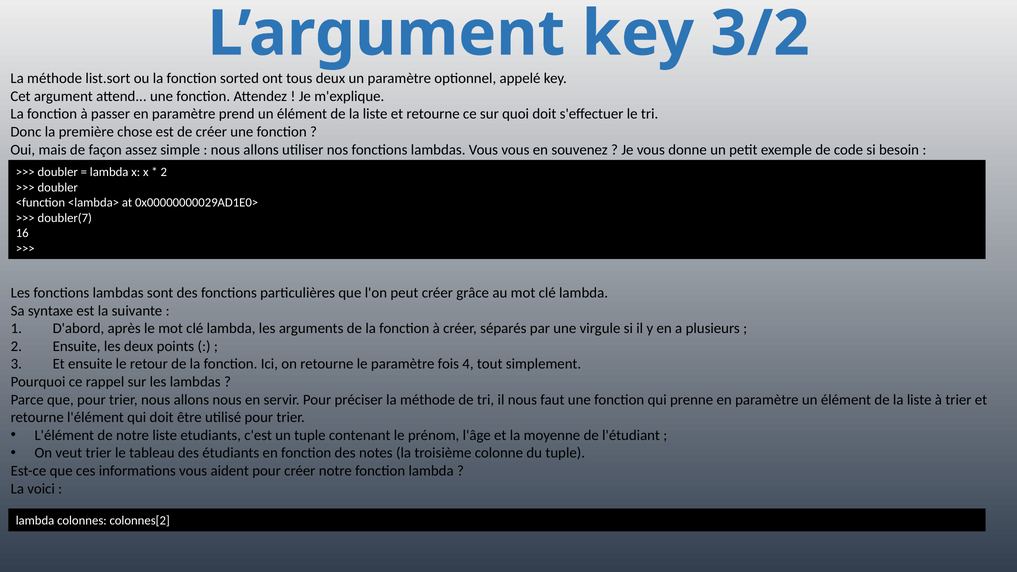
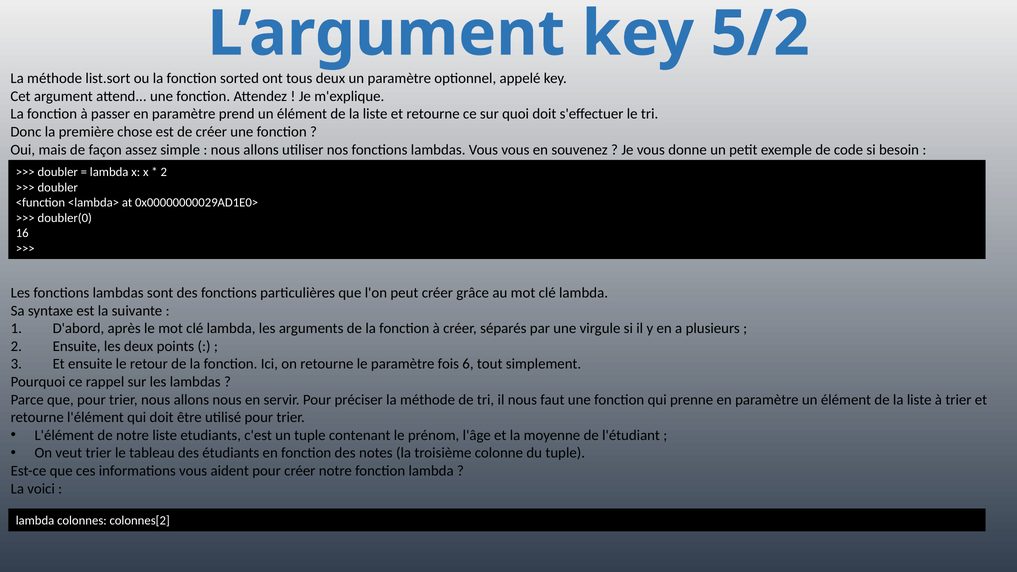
3/2: 3/2 -> 5/2
doubler(7: doubler(7 -> doubler(0
4: 4 -> 6
